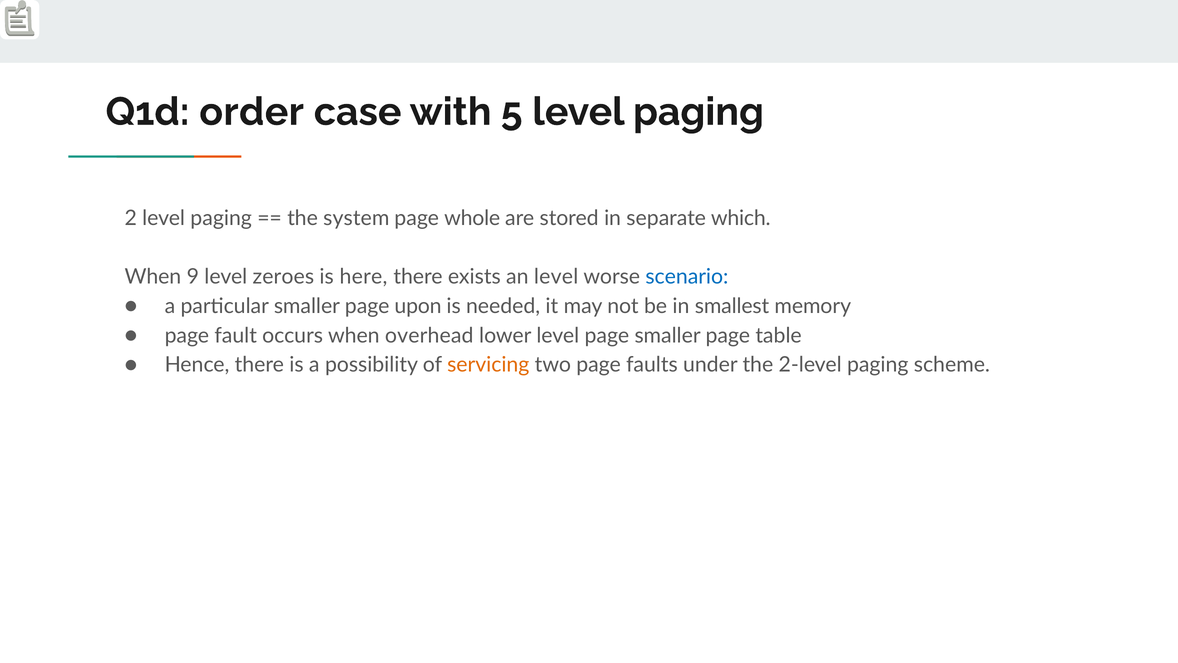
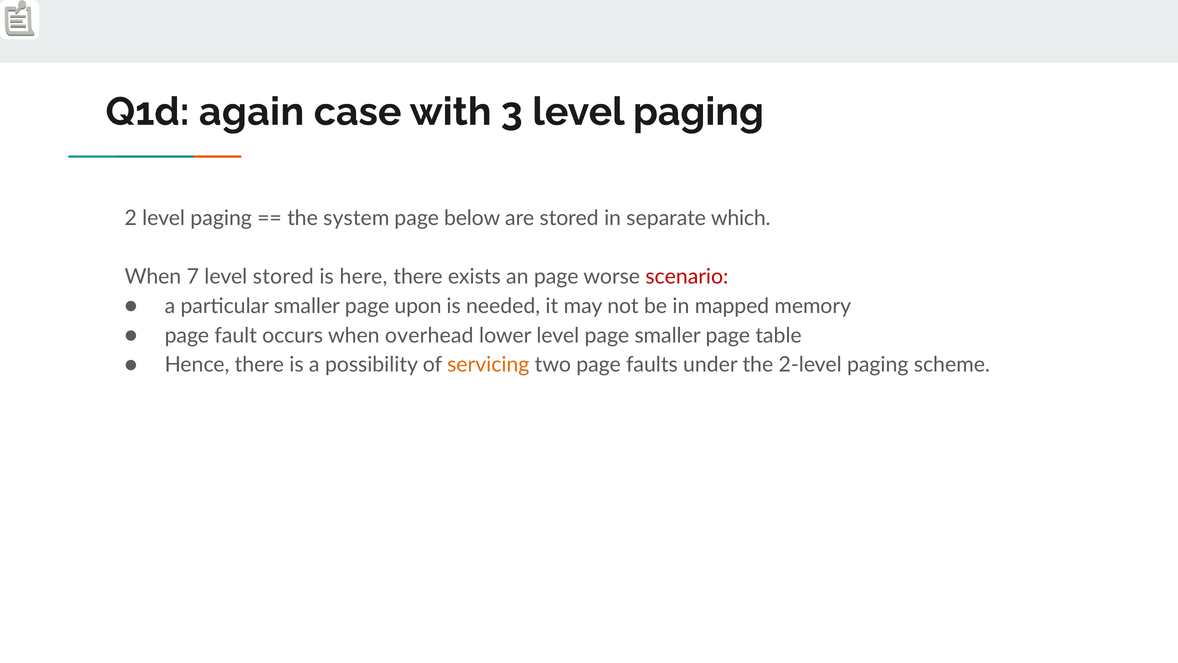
order: order -> again
5: 5 -> 3
whole: whole -> below
9: 9 -> 7
level zeroes: zeroes -> stored
an level: level -> page
scenario colour: blue -> red
smallest: smallest -> mapped
